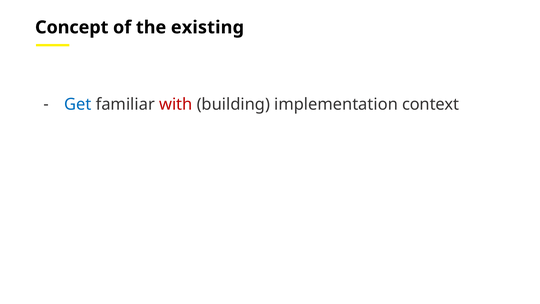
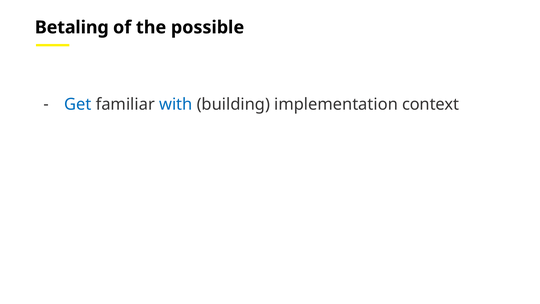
Concept: Concept -> Betaling
existing: existing -> possible
with colour: red -> blue
